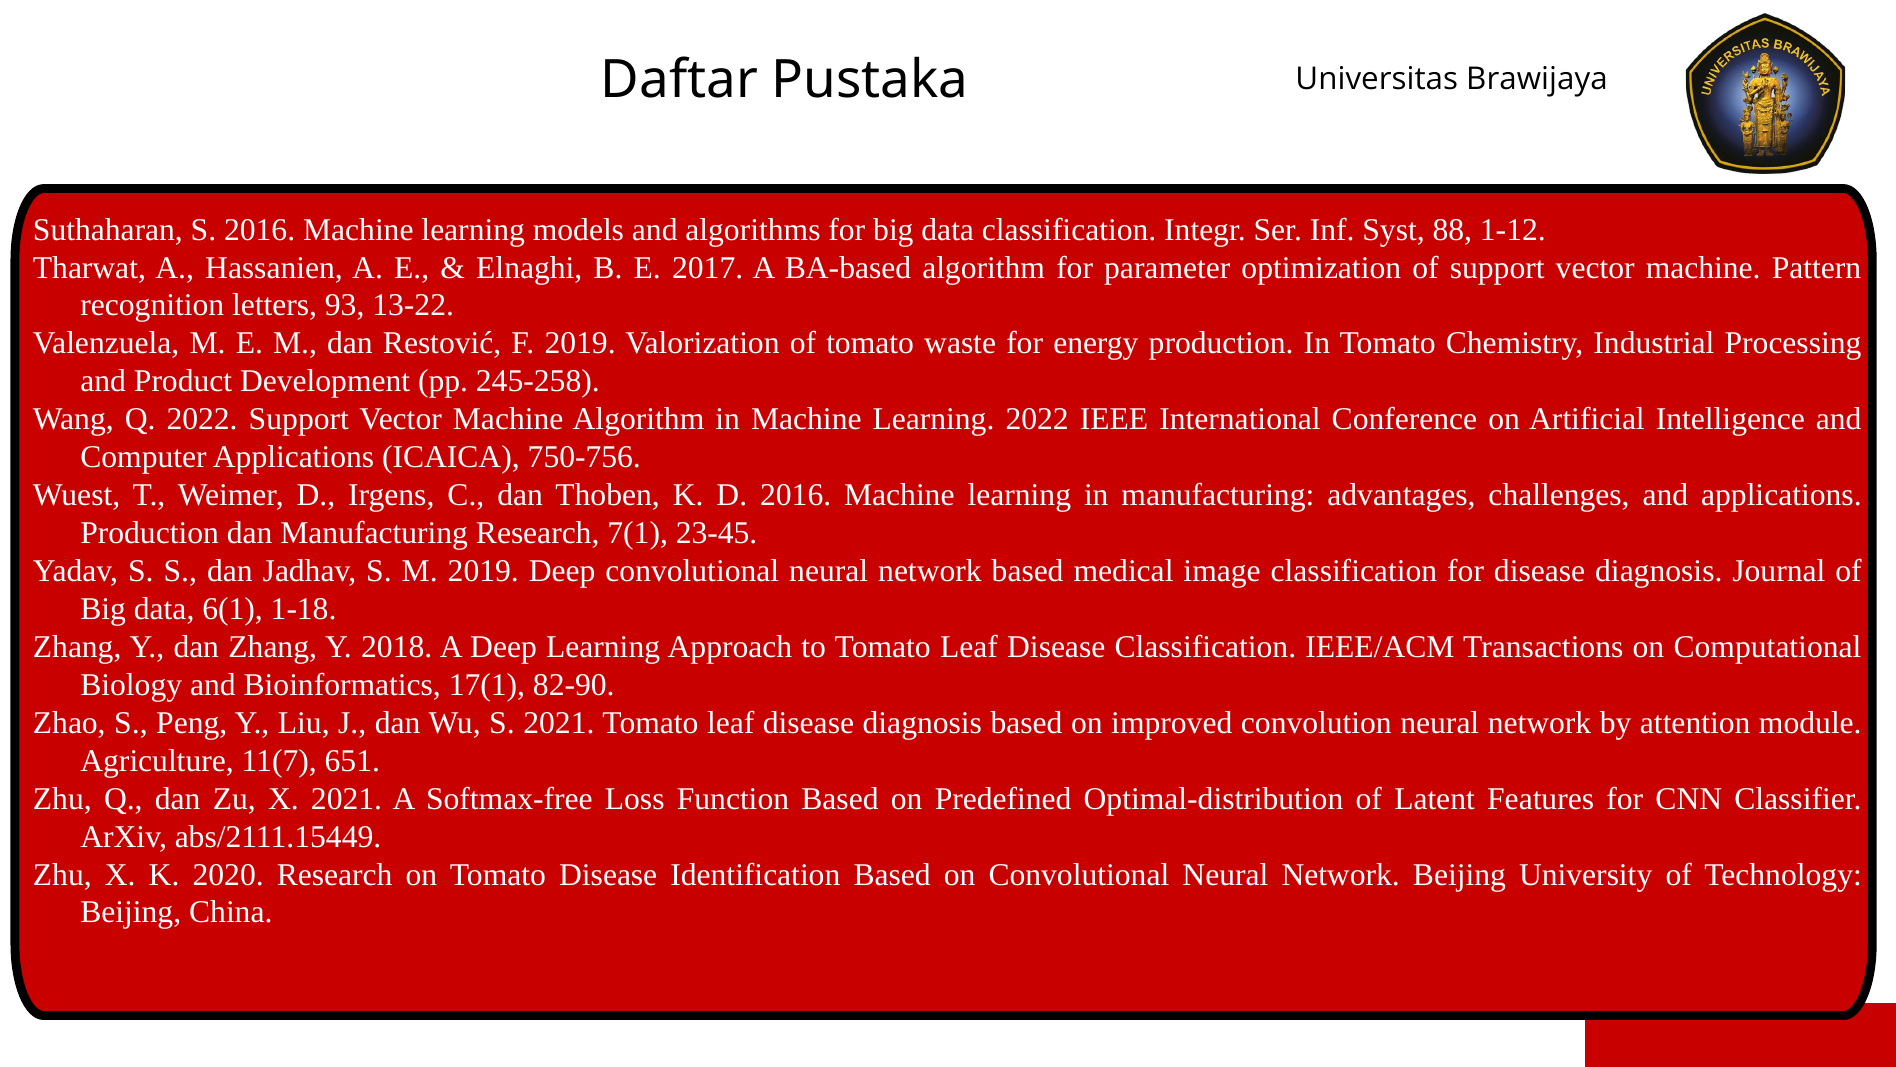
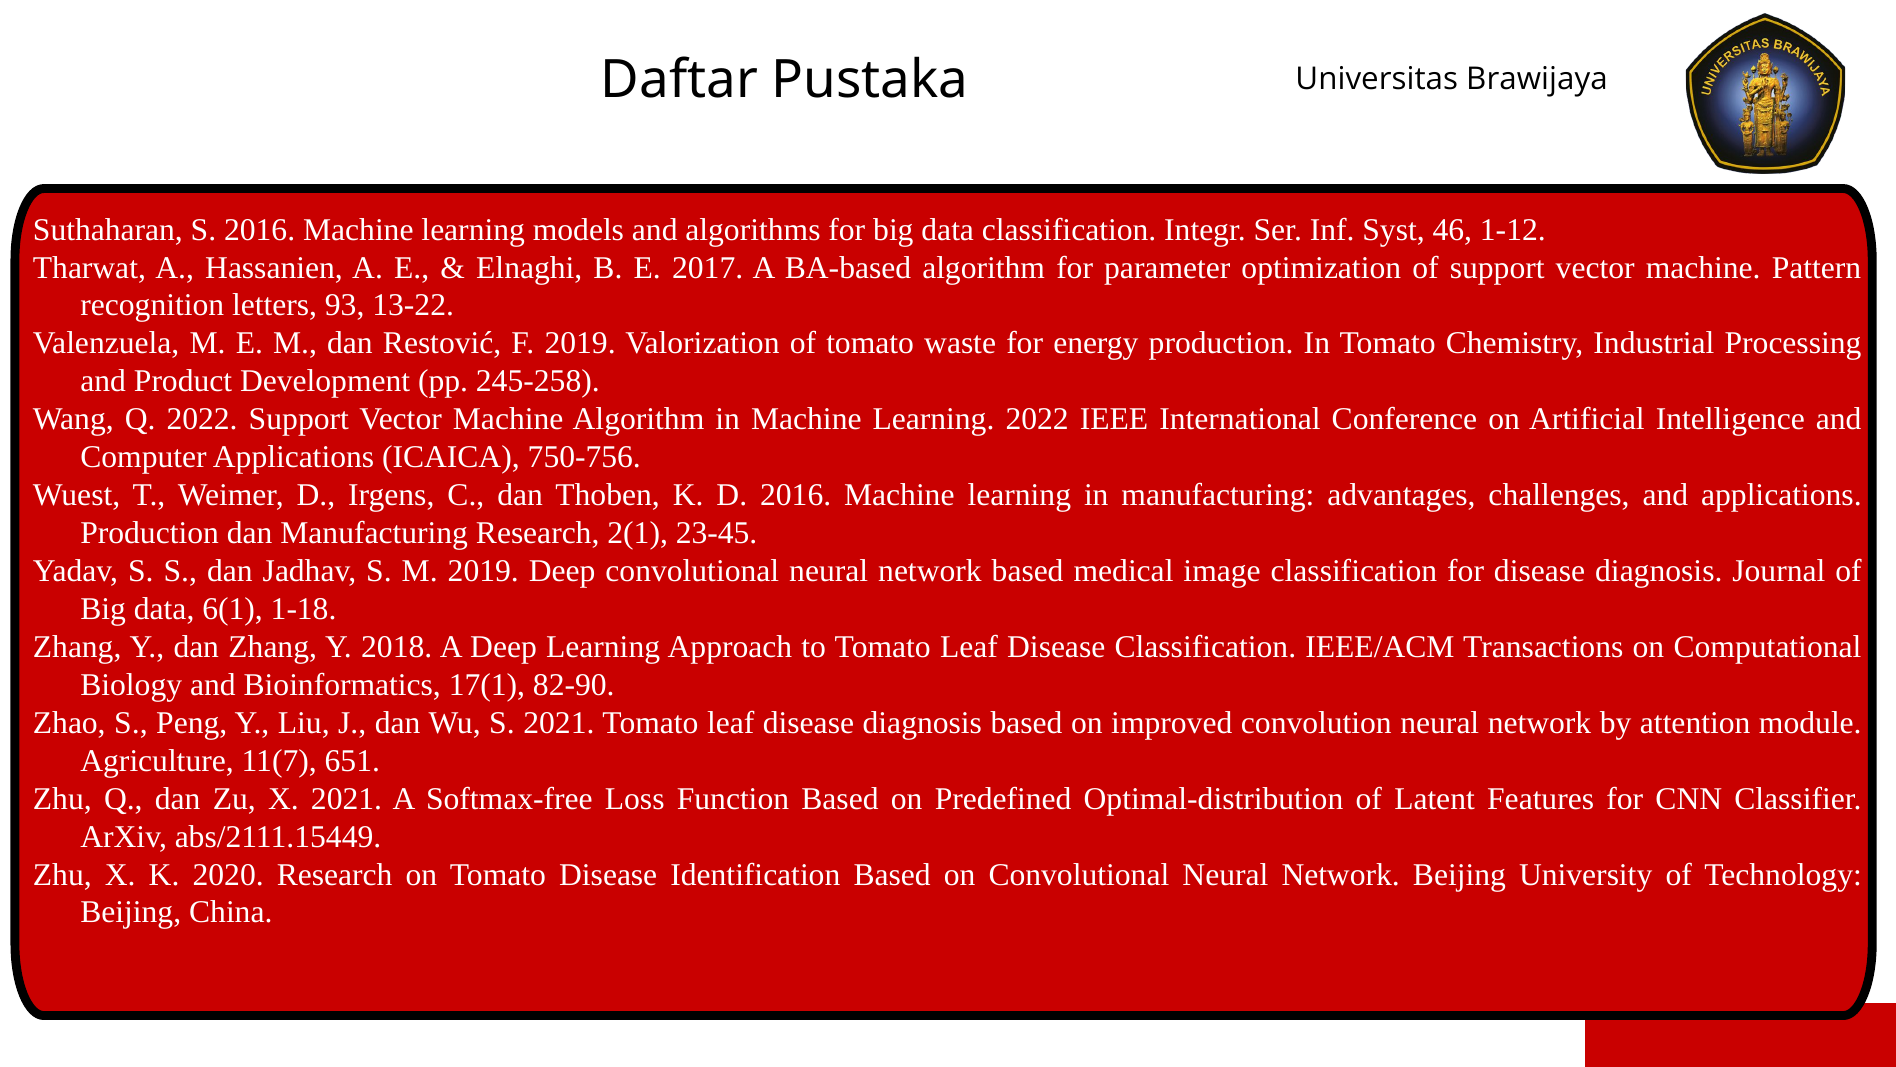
88: 88 -> 46
7(1: 7(1 -> 2(1
